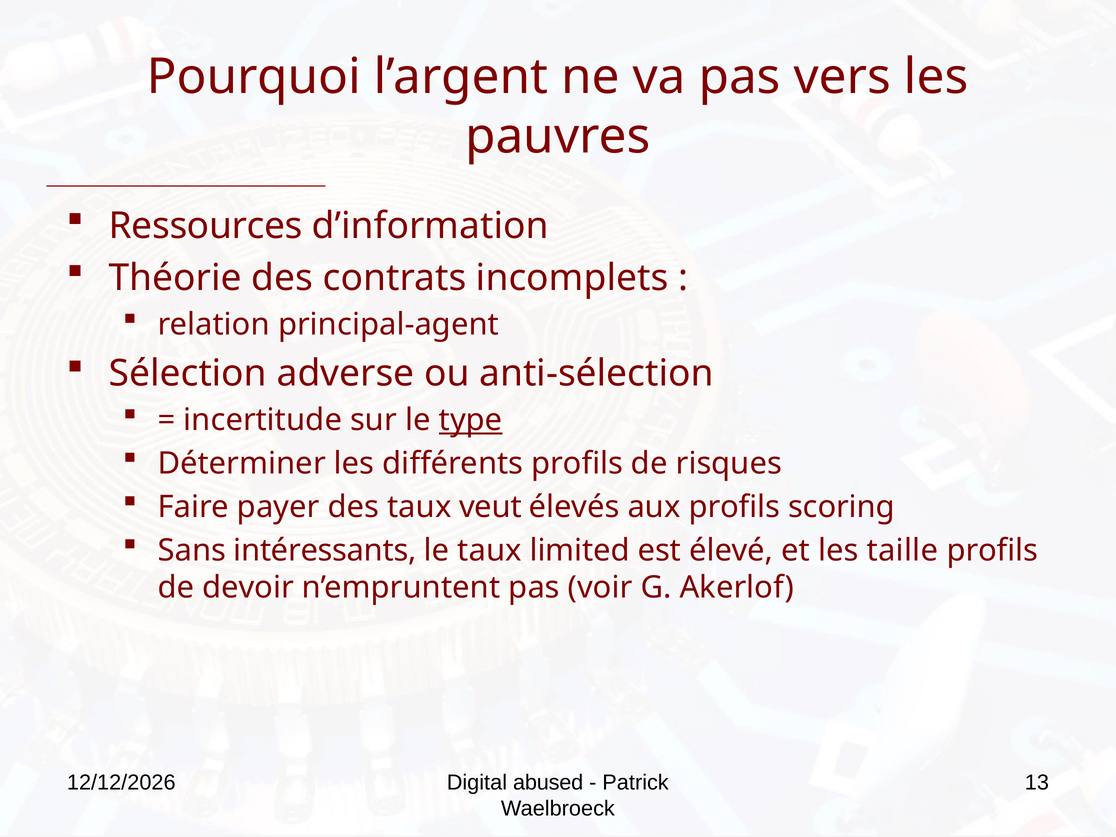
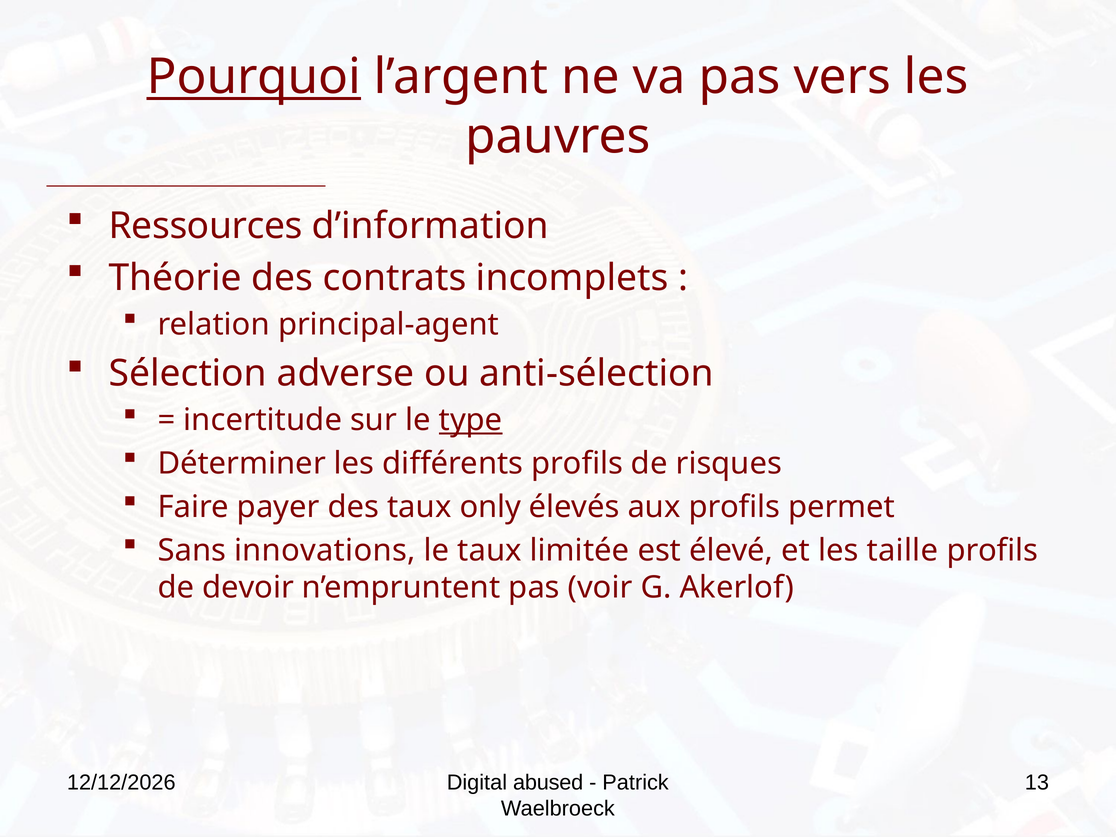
Pourquoi underline: none -> present
veut: veut -> only
scoring: scoring -> permet
intéressants: intéressants -> innovations
limited: limited -> limitée
